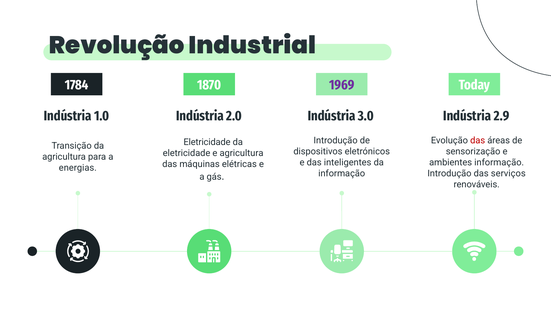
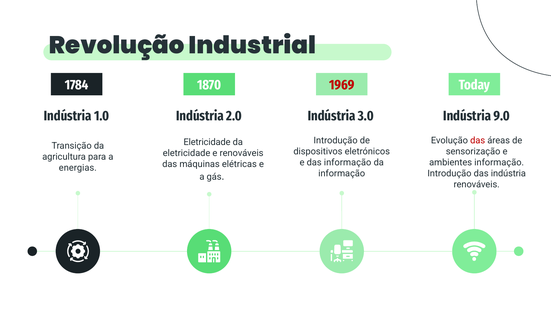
1969 colour: purple -> red
2.9: 2.9 -> 9.0
e agricultura: agricultura -> renováveis
das inteligentes: inteligentes -> informação
das serviços: serviços -> indústria
